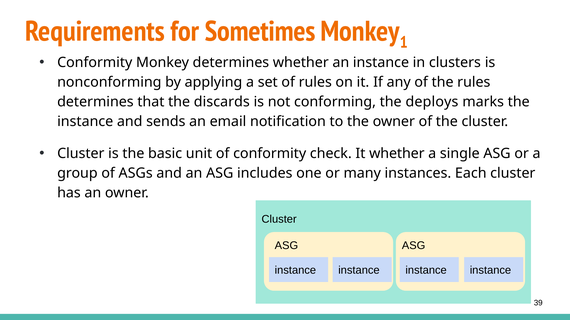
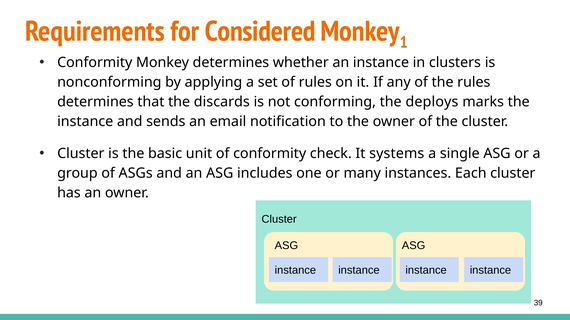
Sometimes: Sometimes -> Considered
It whether: whether -> systems
